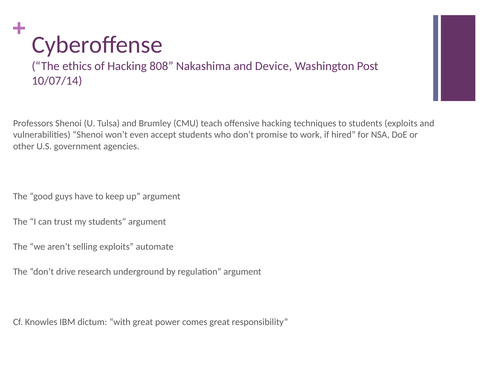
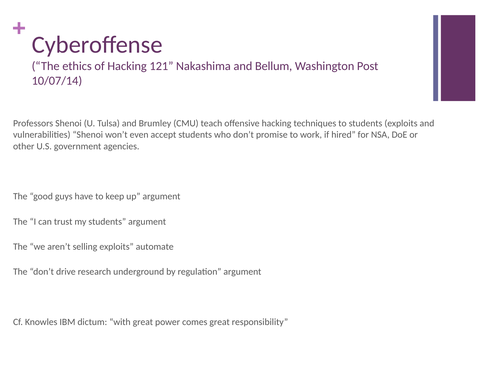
808: 808 -> 121
Device: Device -> Bellum
